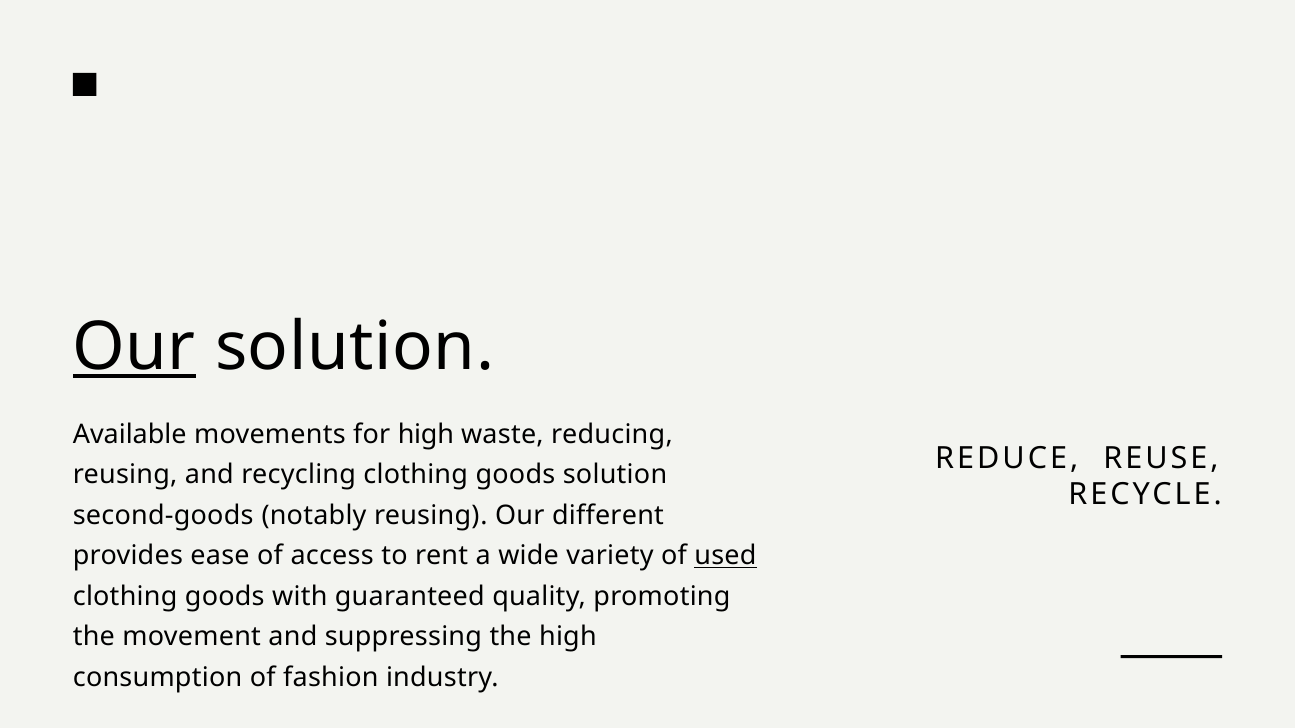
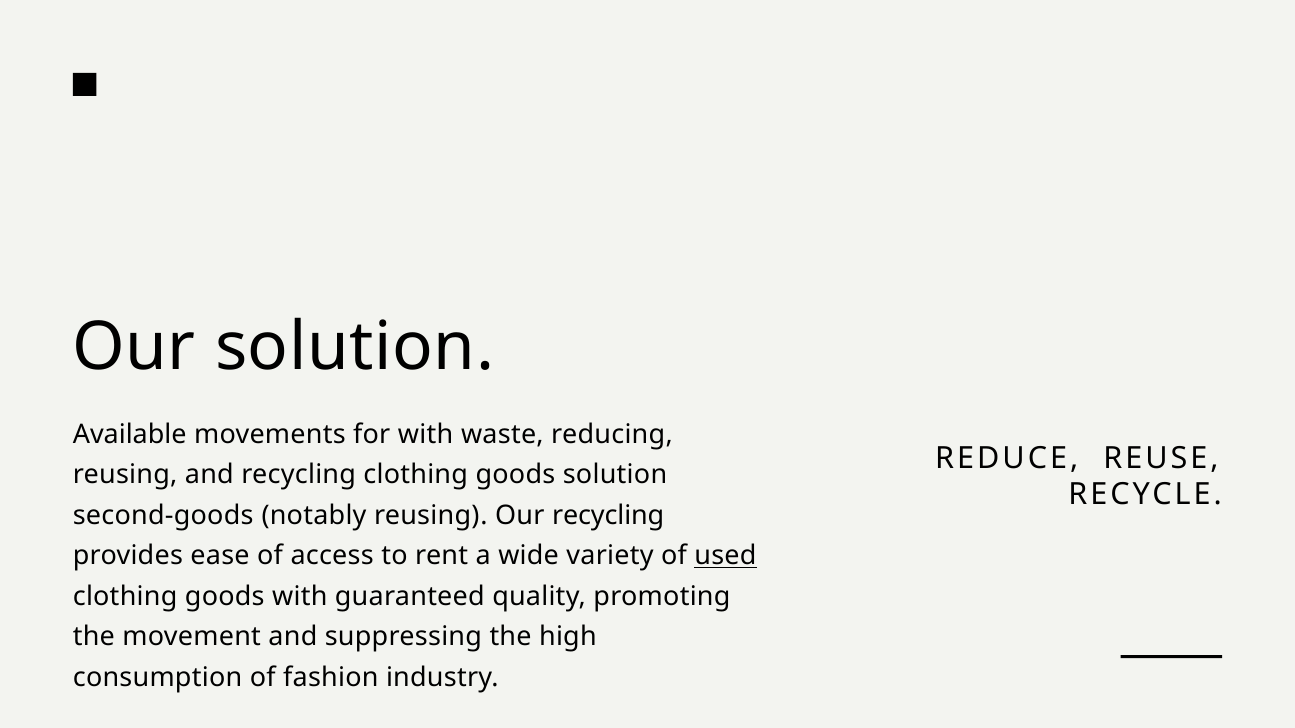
Our at (134, 348) underline: present -> none
for high: high -> with
Our different: different -> recycling
